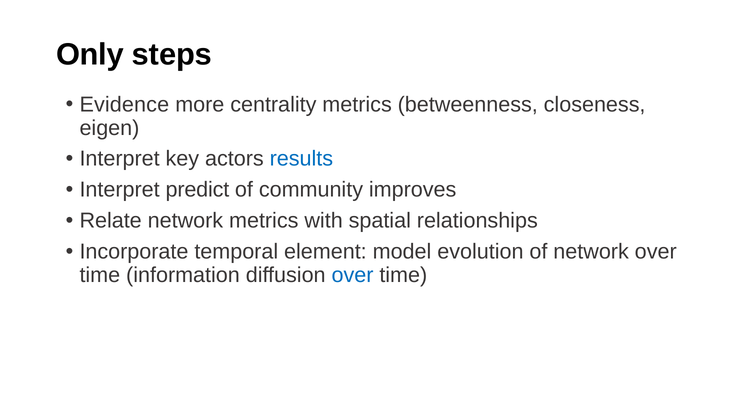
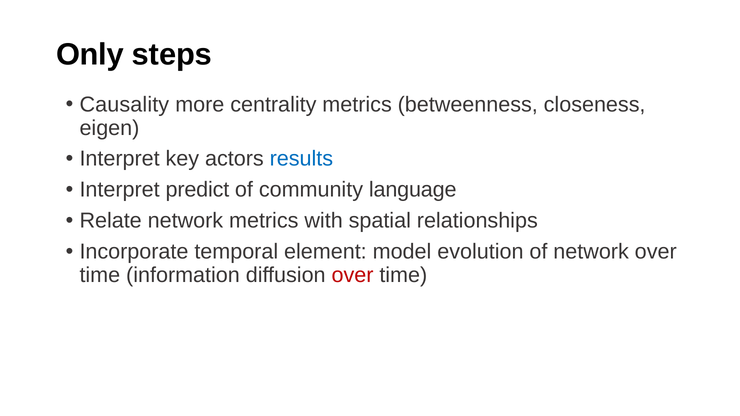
Evidence: Evidence -> Causality
improves: improves -> language
over at (353, 275) colour: blue -> red
